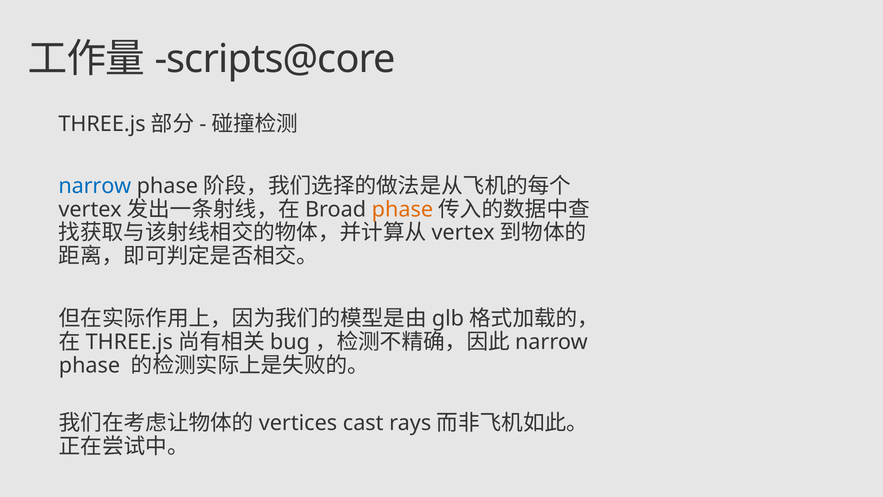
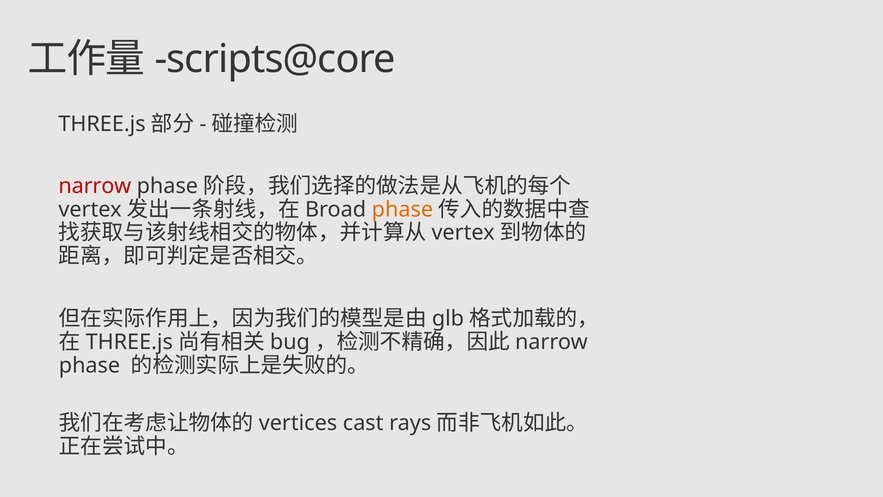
narrow at (95, 186) colour: blue -> red
